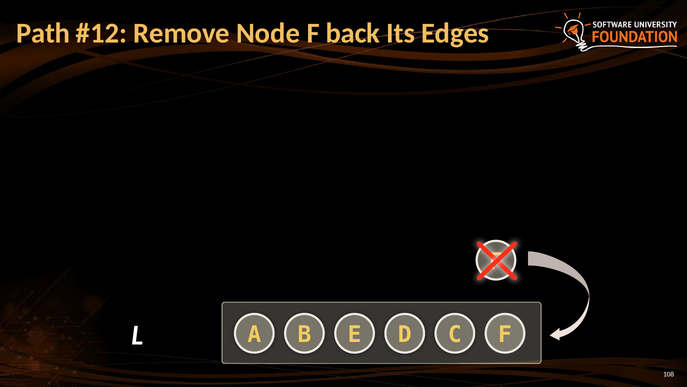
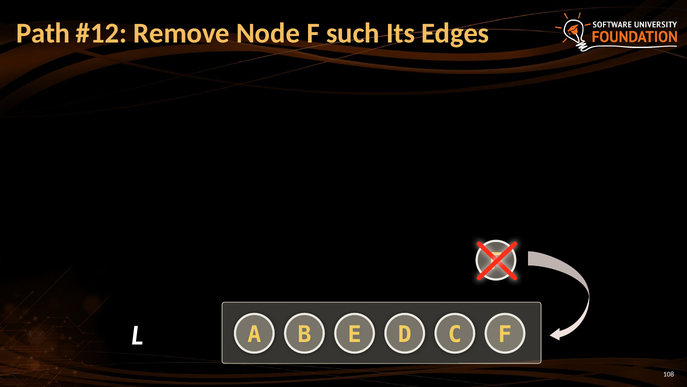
back: back -> such
